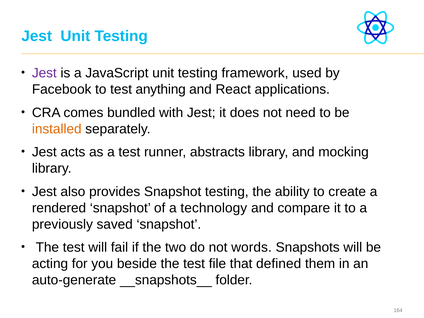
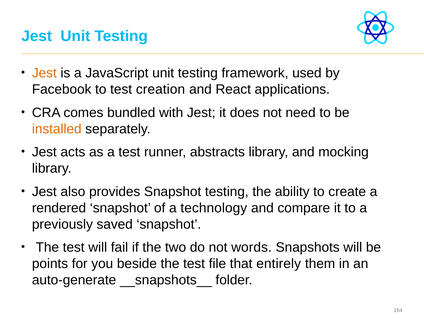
Jest at (44, 73) colour: purple -> orange
anything: anything -> creation
acting: acting -> points
defined: defined -> entirely
